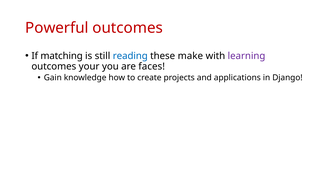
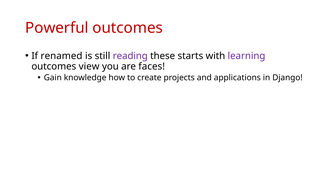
matching: matching -> renamed
reading colour: blue -> purple
make: make -> starts
your: your -> view
